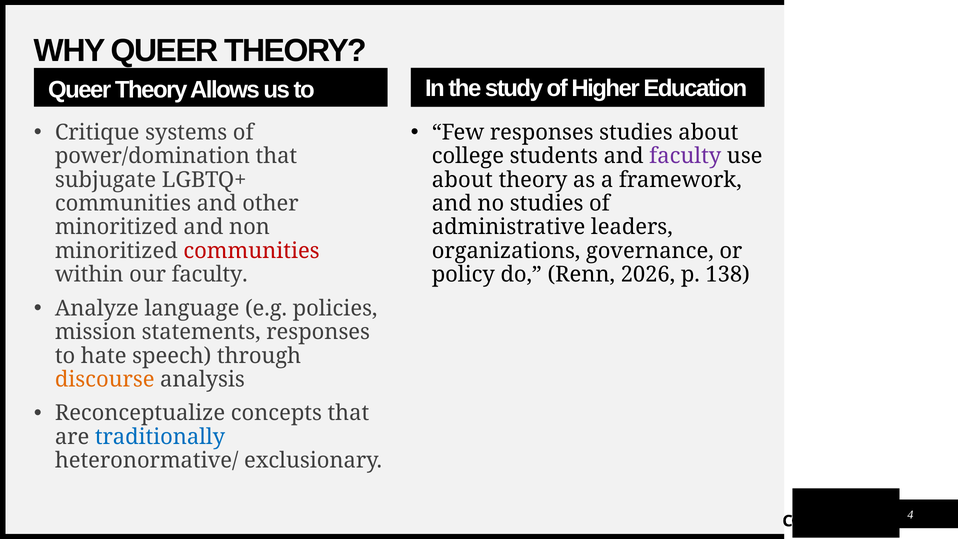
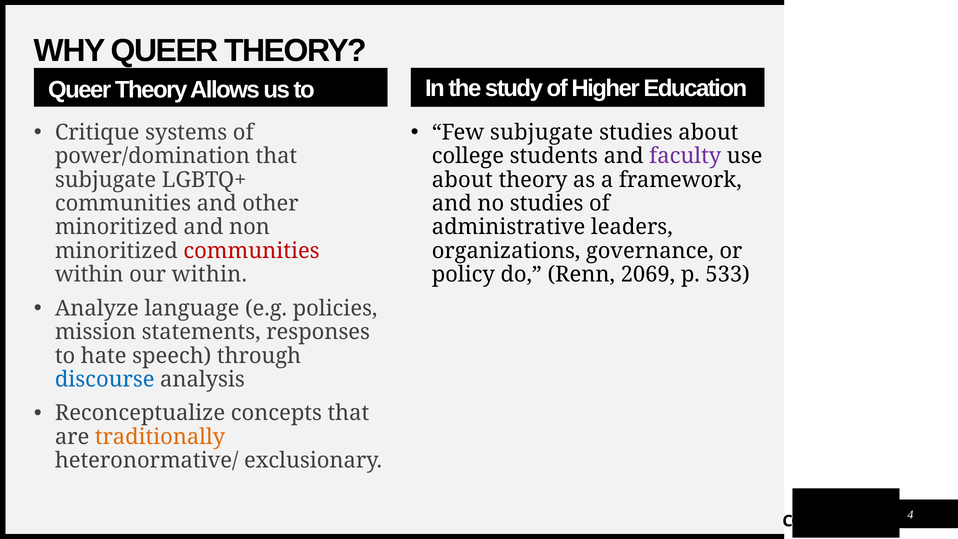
Few responses: responses -> subjugate
our faculty: faculty -> within
2026: 2026 -> 2069
138: 138 -> 533
discourse colour: orange -> blue
traditionally colour: blue -> orange
